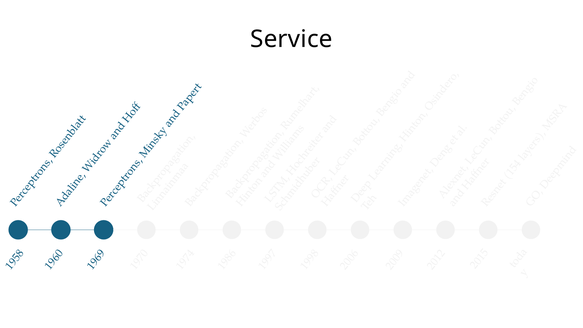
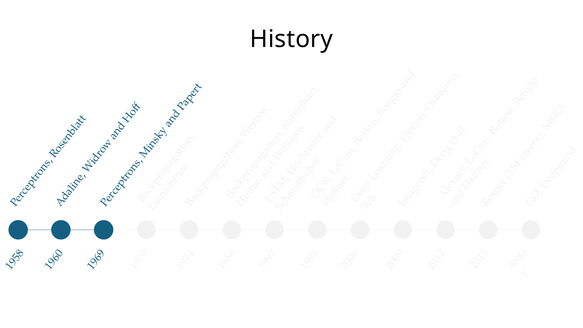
Service: Service -> History
